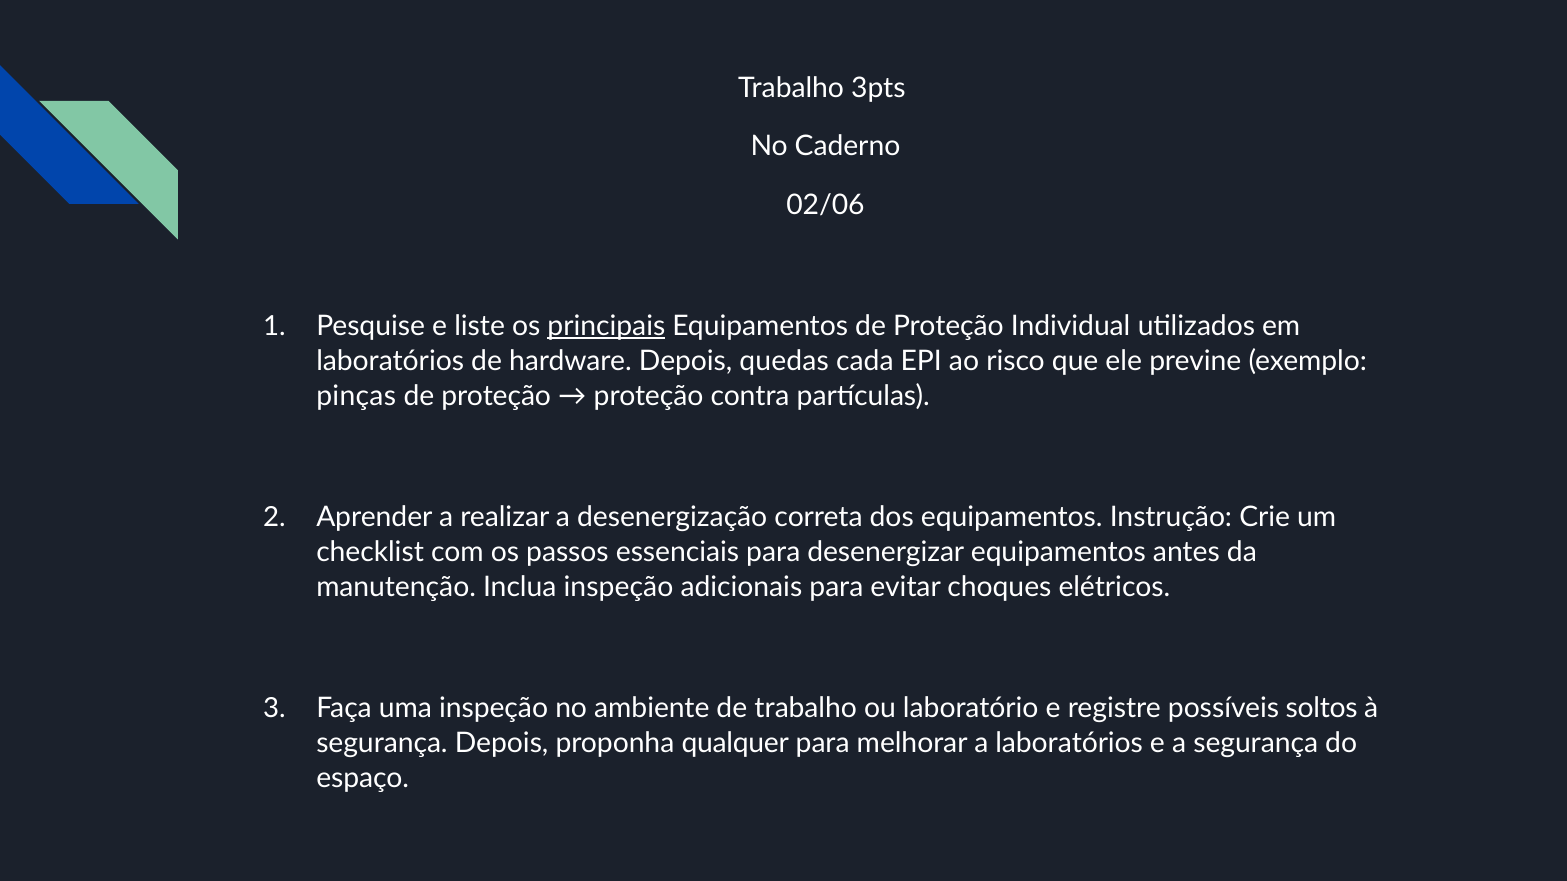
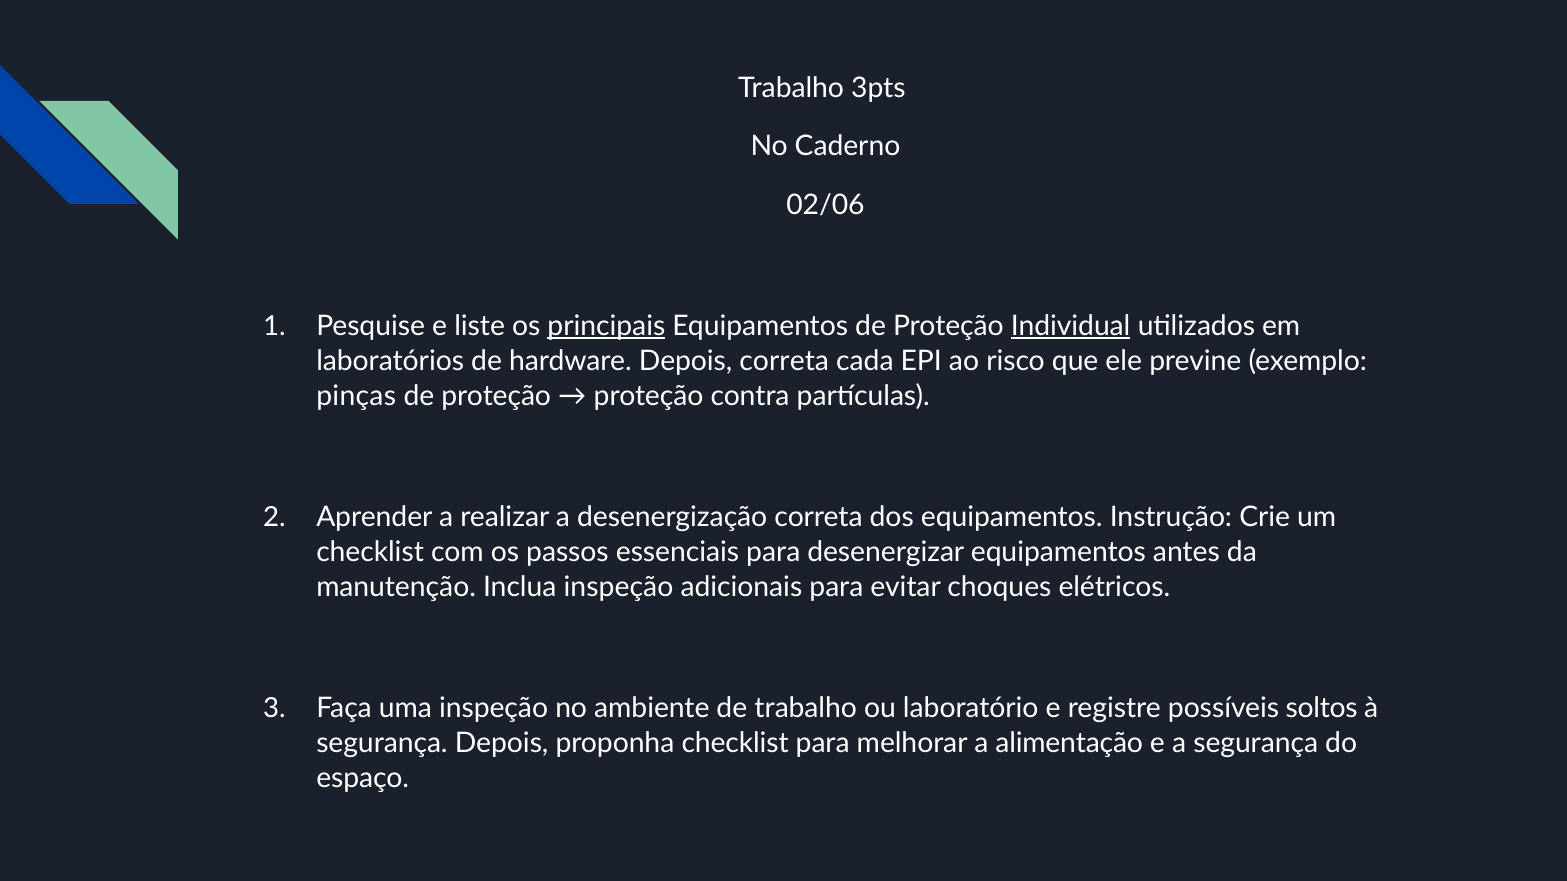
Individual underline: none -> present
Depois quedas: quedas -> correta
proponha qualquer: qualquer -> checklist
a laboratórios: laboratórios -> alimentação
